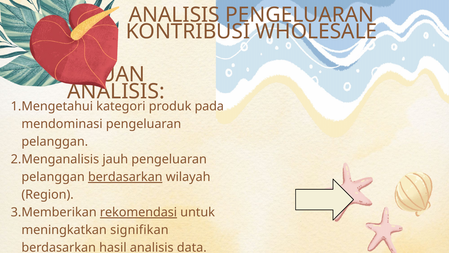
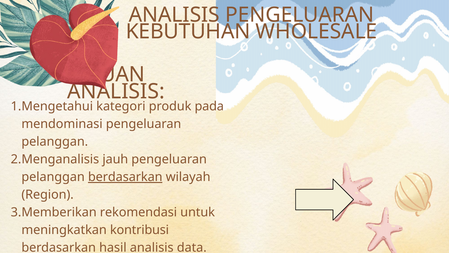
KONTRIBUSI: KONTRIBUSI -> KEBUTUHAN
rekomendasi underline: present -> none
signifikan: signifikan -> kontribusi
